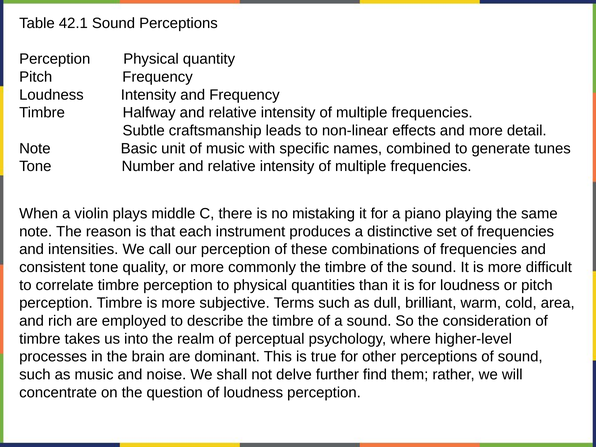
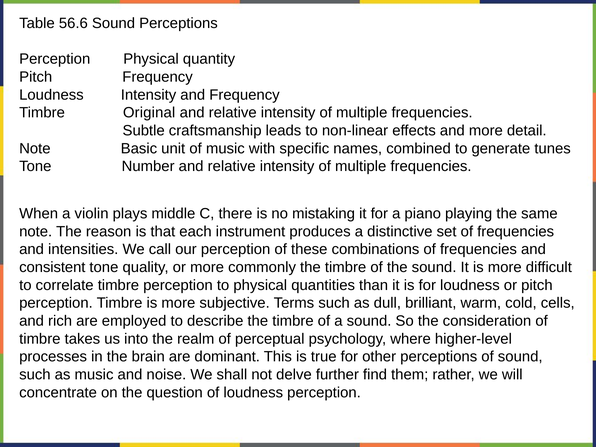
42.1: 42.1 -> 56.6
Halfway: Halfway -> Original
area: area -> cells
